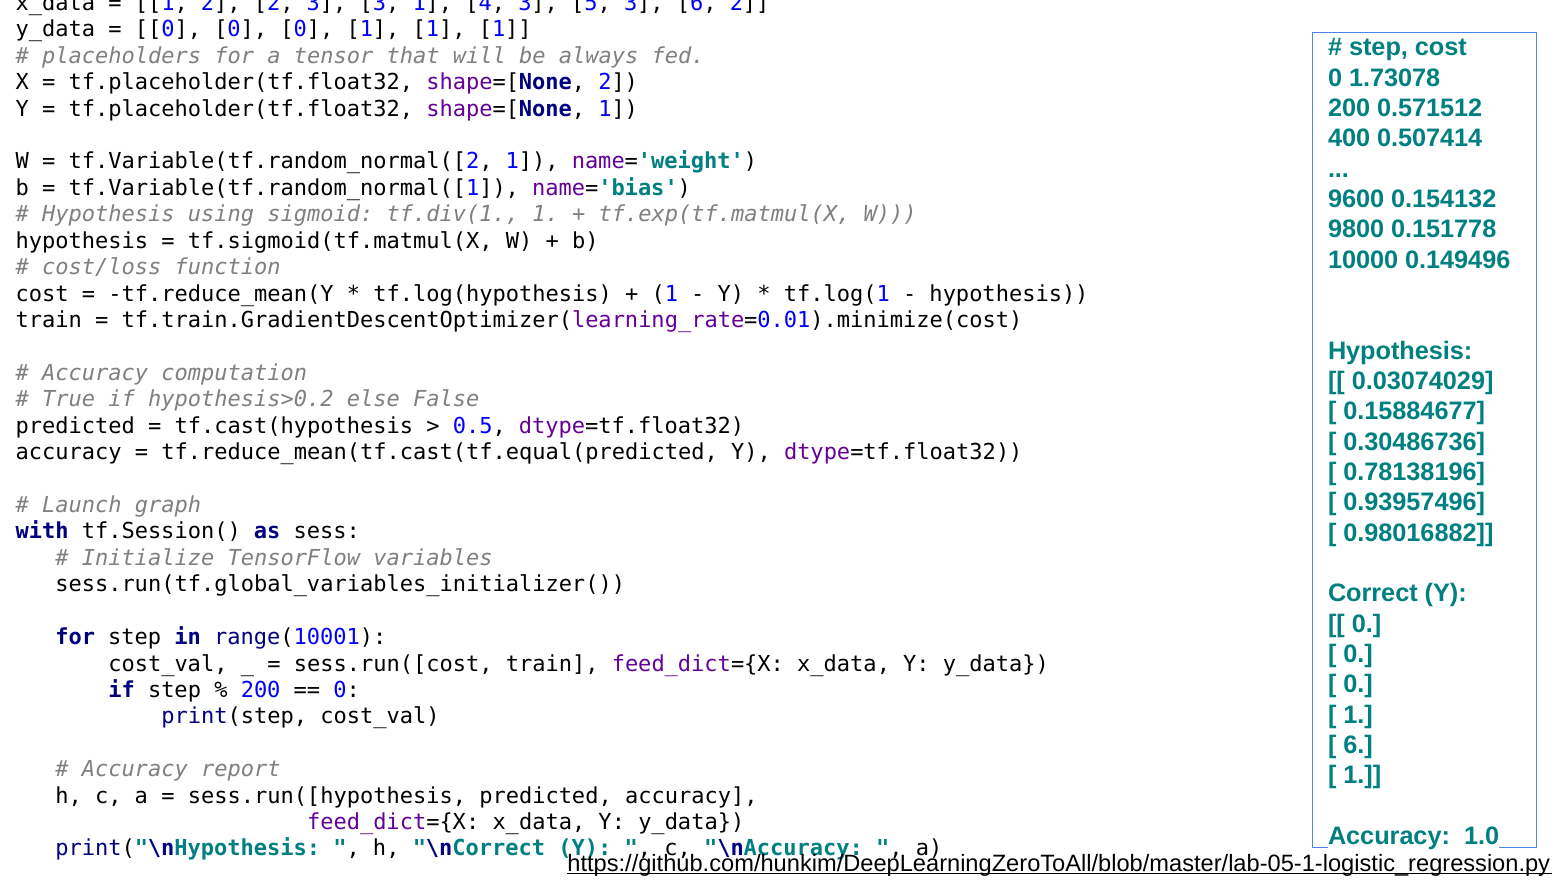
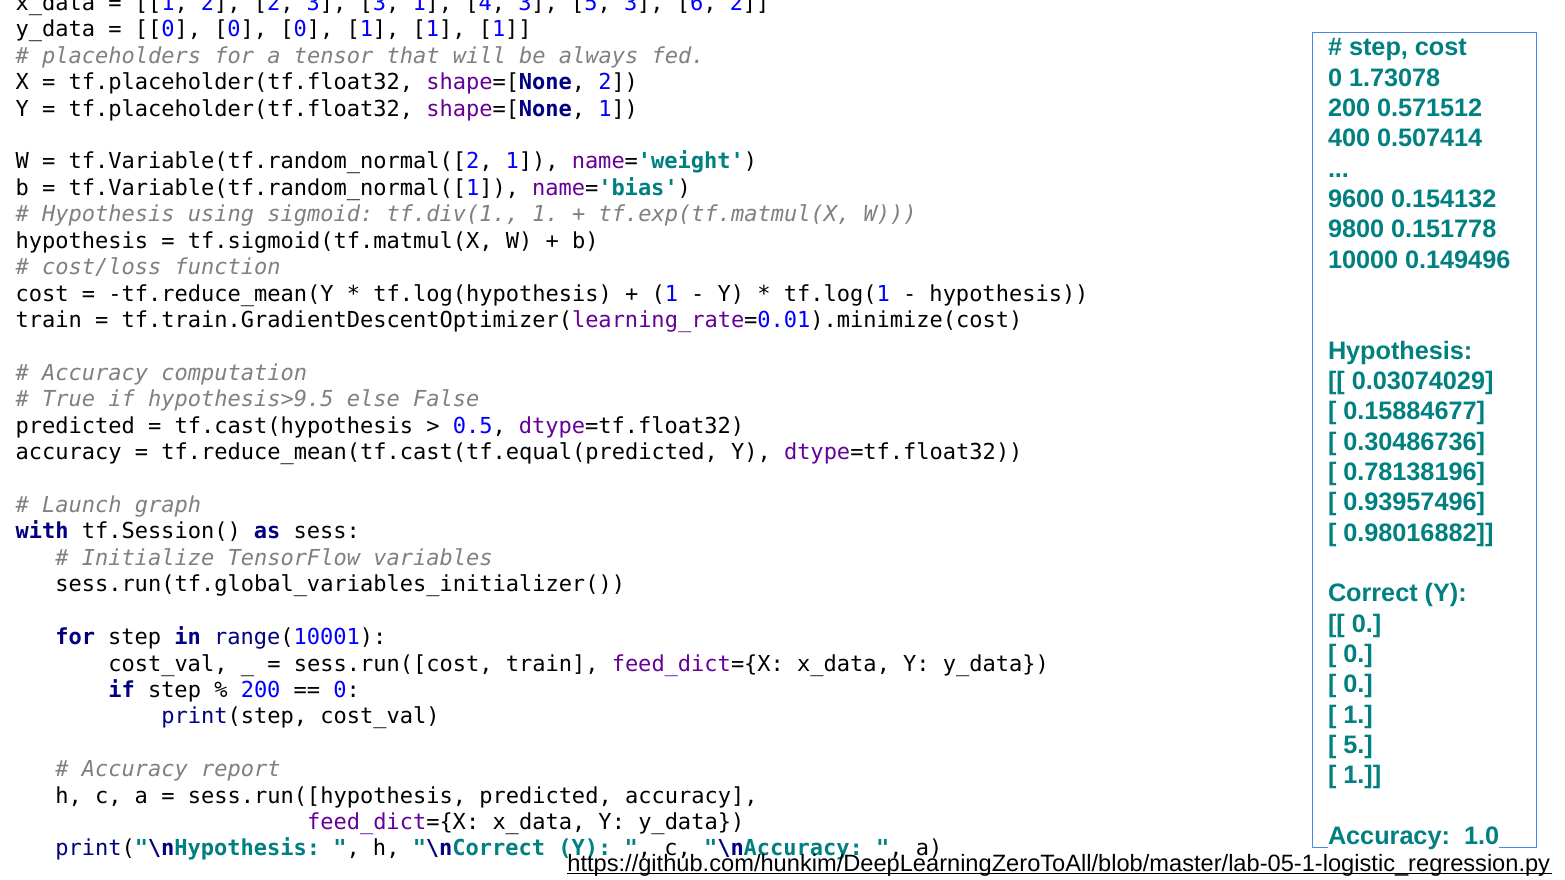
hypothesis>0.2: hypothesis>0.2 -> hypothesis>9.5
6 at (1358, 745): 6 -> 5
